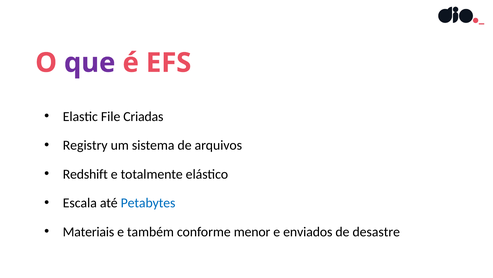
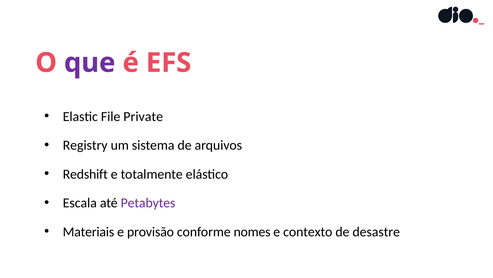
Criadas: Criadas -> Private
Petabytes colour: blue -> purple
também: também -> provisão
menor: menor -> nomes
enviados: enviados -> contexto
